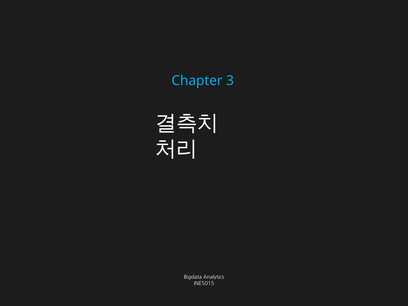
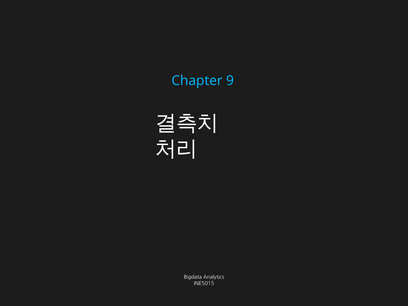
3: 3 -> 9
